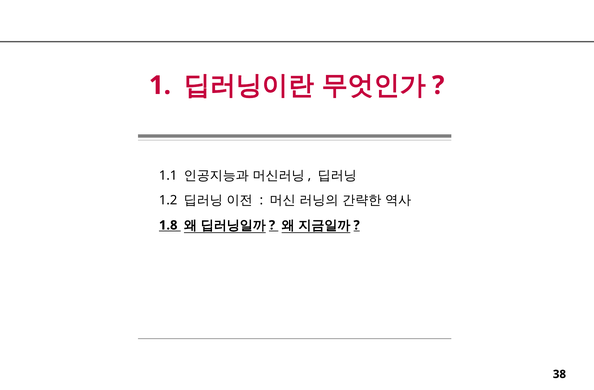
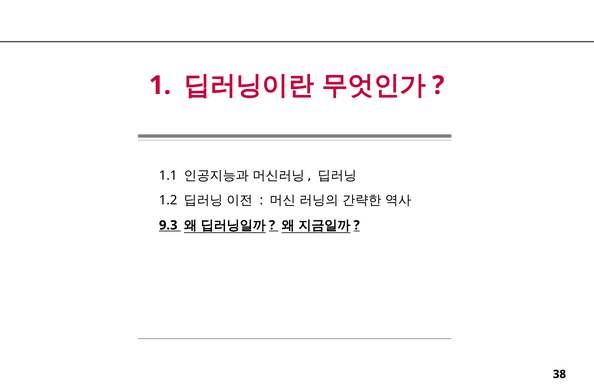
1.8: 1.8 -> 9.3
